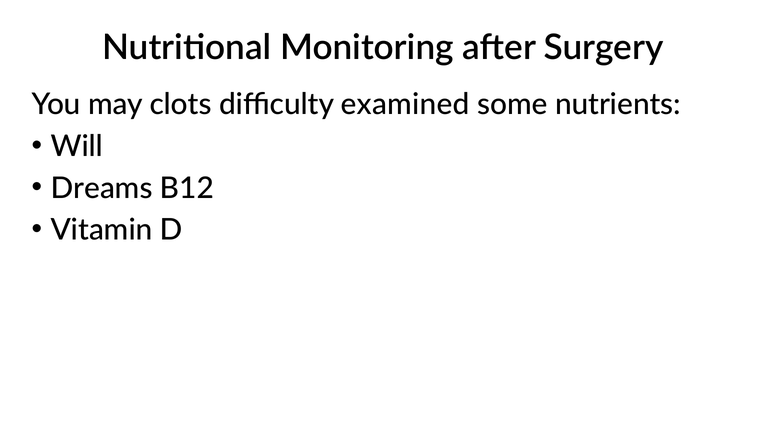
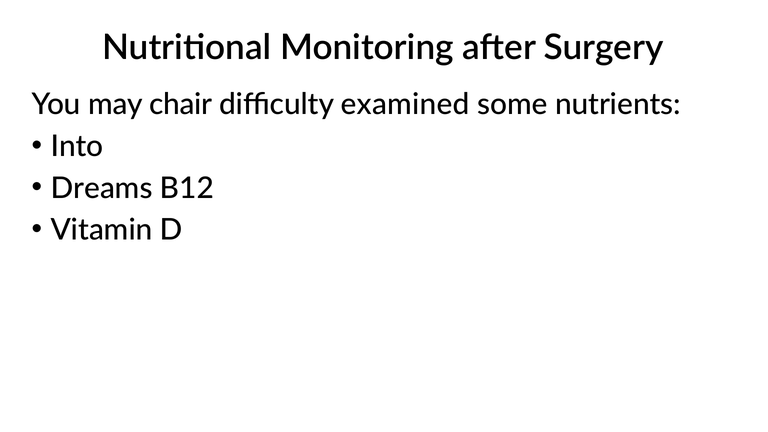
clots: clots -> chair
Will: Will -> Into
